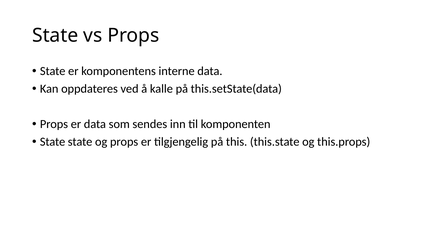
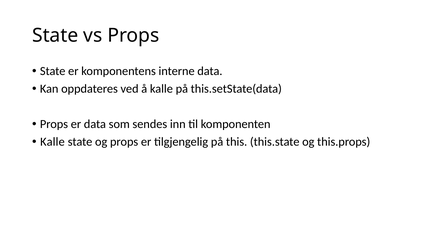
State at (53, 142): State -> Kalle
